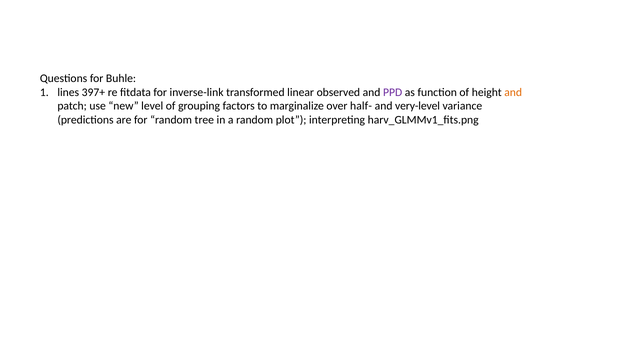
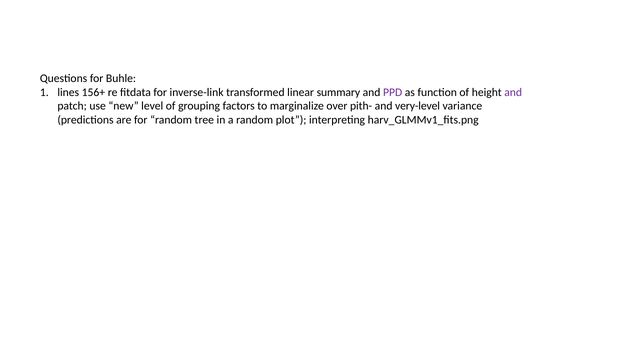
397+: 397+ -> 156+
observed: observed -> summary
and at (513, 92) colour: orange -> purple
half-: half- -> pith-
